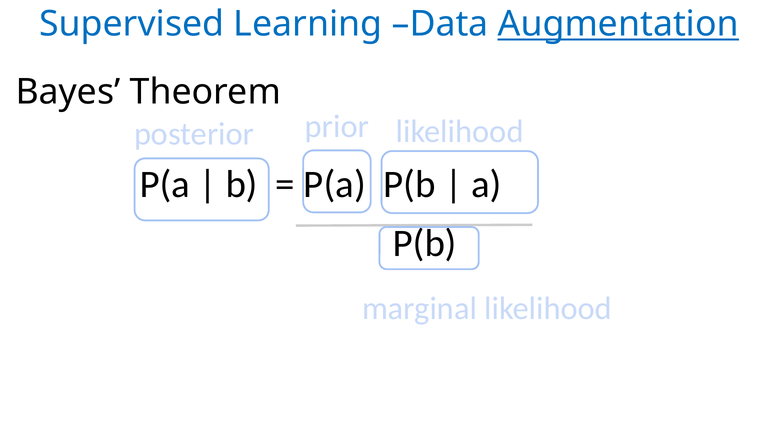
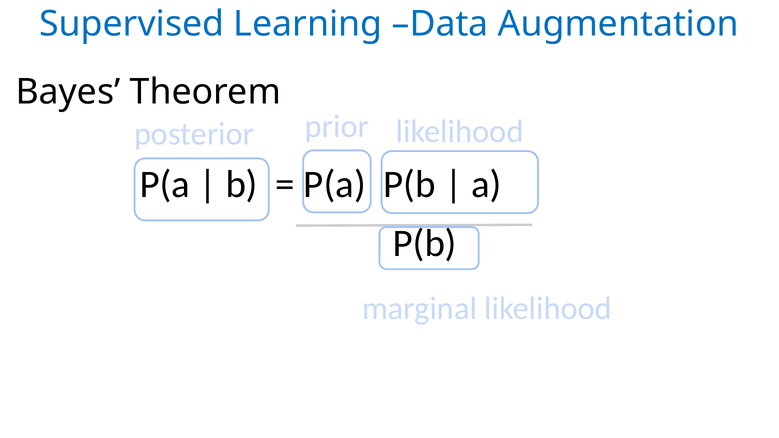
Augmentation underline: present -> none
